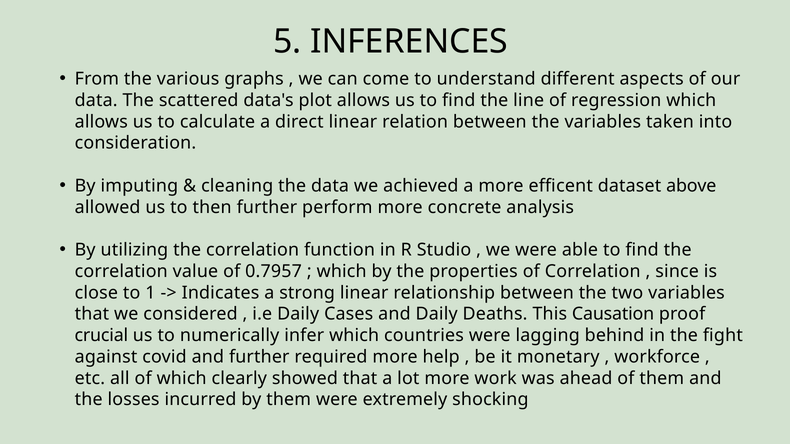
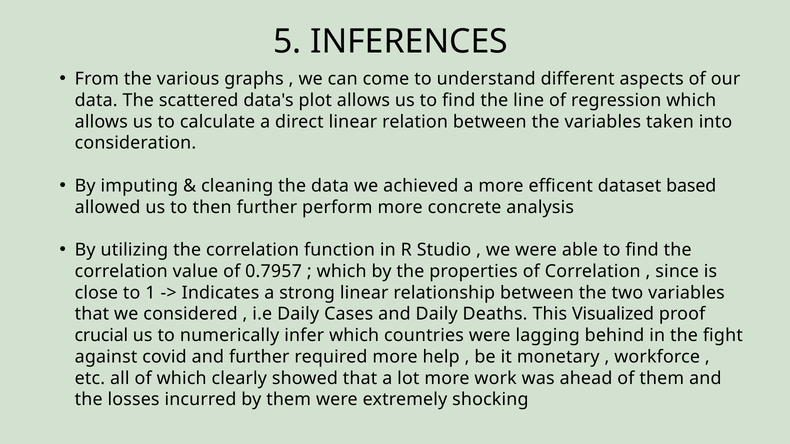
above: above -> based
Causation: Causation -> Visualized
